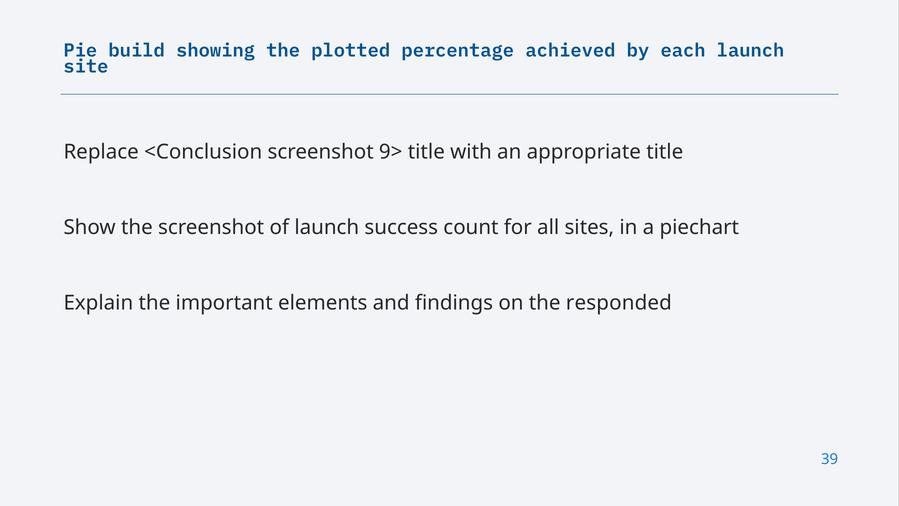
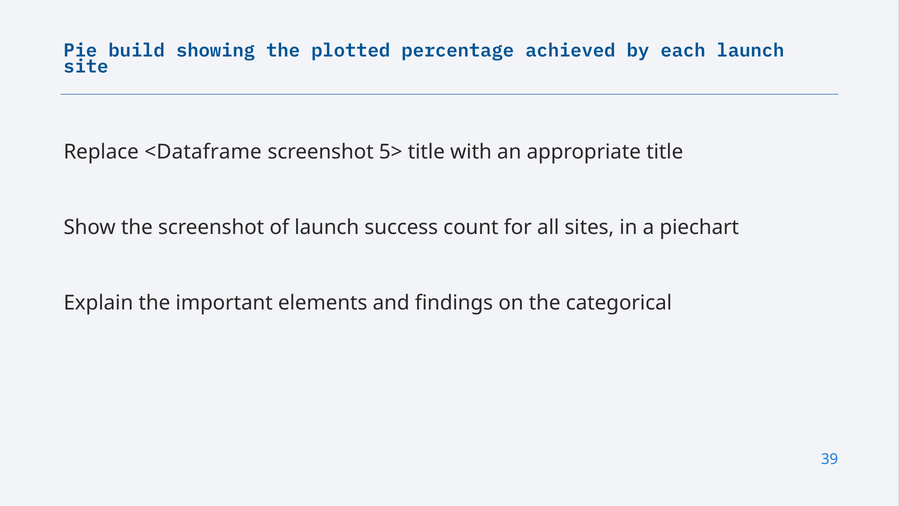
<Conclusion: <Conclusion -> <Dataframe
9>: 9> -> 5>
responded: responded -> categorical
